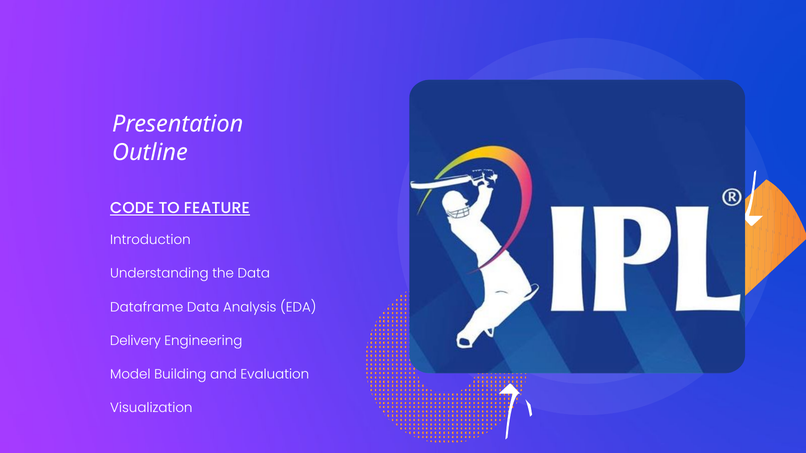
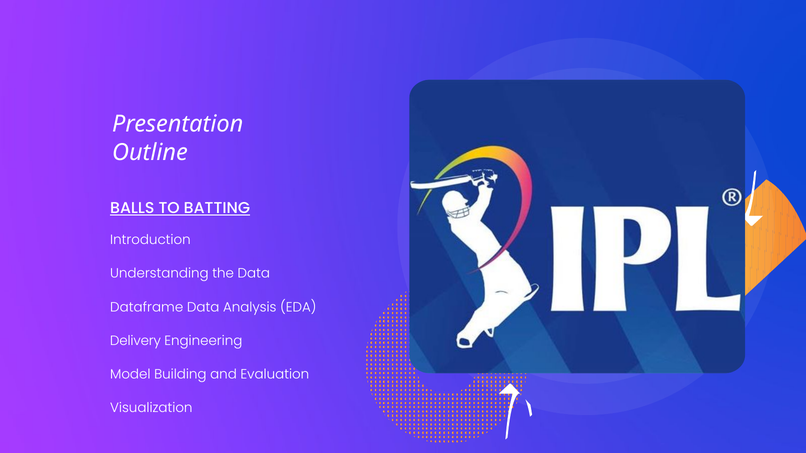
CODE: CODE -> BALLS
FEATURE: FEATURE -> BATTING
